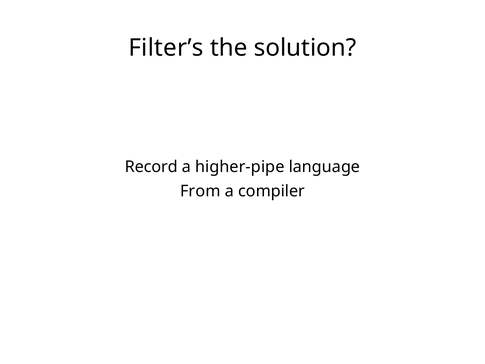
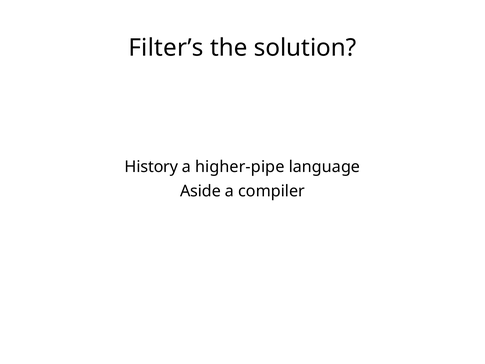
Record: Record -> History
From: From -> Aside
